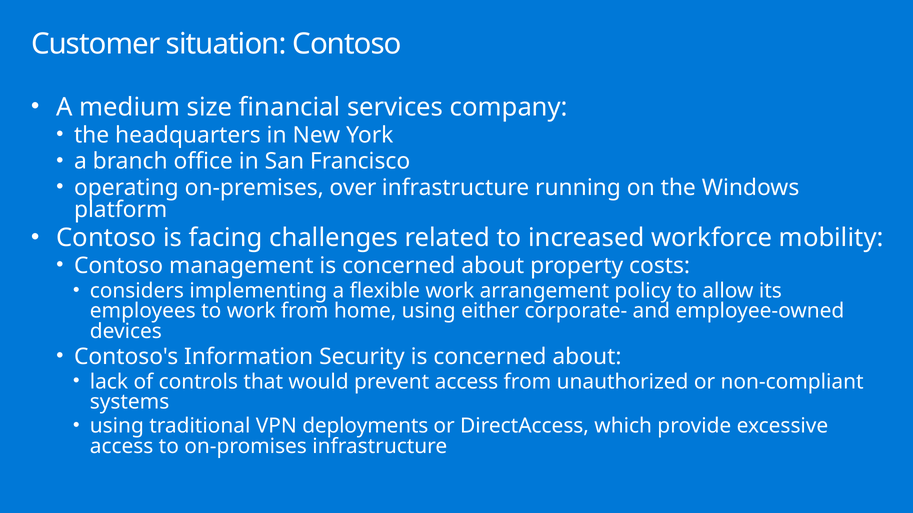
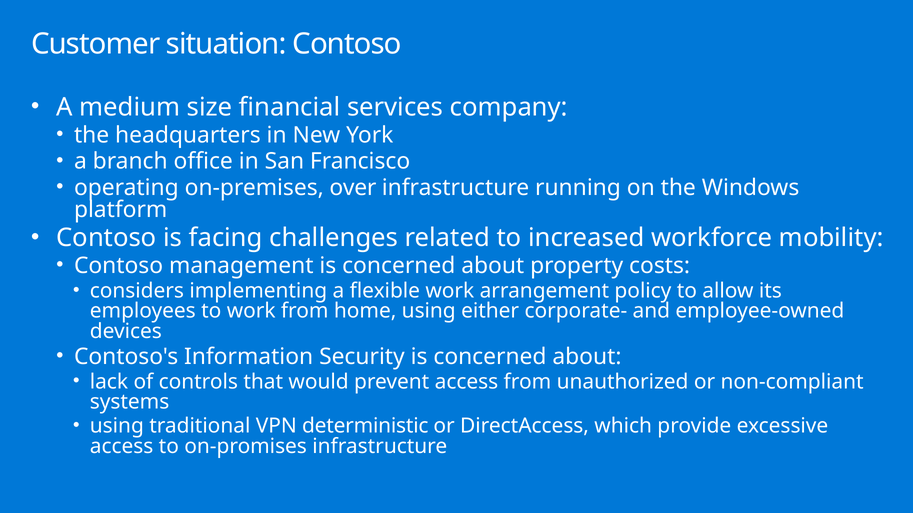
deployments: deployments -> deterministic
